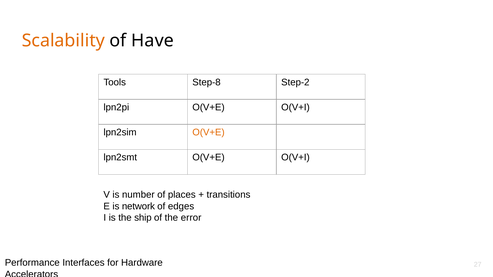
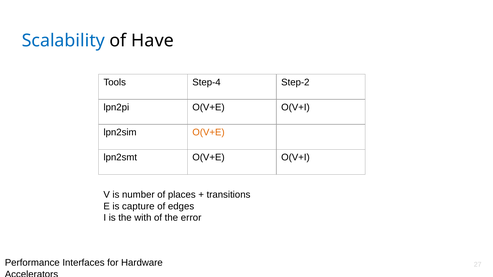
Scalability colour: orange -> blue
Step-8: Step-8 -> Step-4
network: network -> capture
ship: ship -> with
